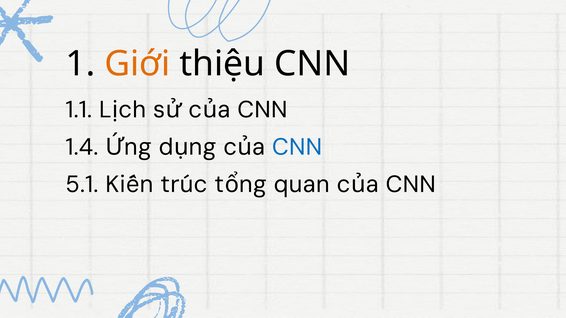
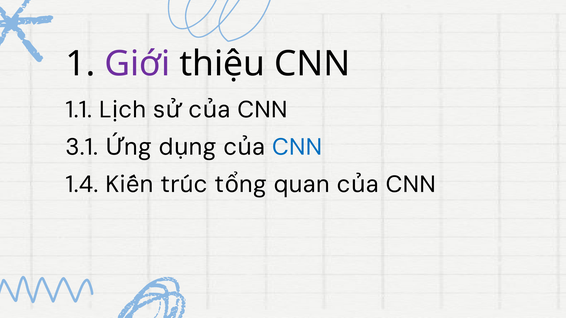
Giới colour: orange -> purple
1.4: 1.4 -> 3.1
5.1: 5.1 -> 1.4
